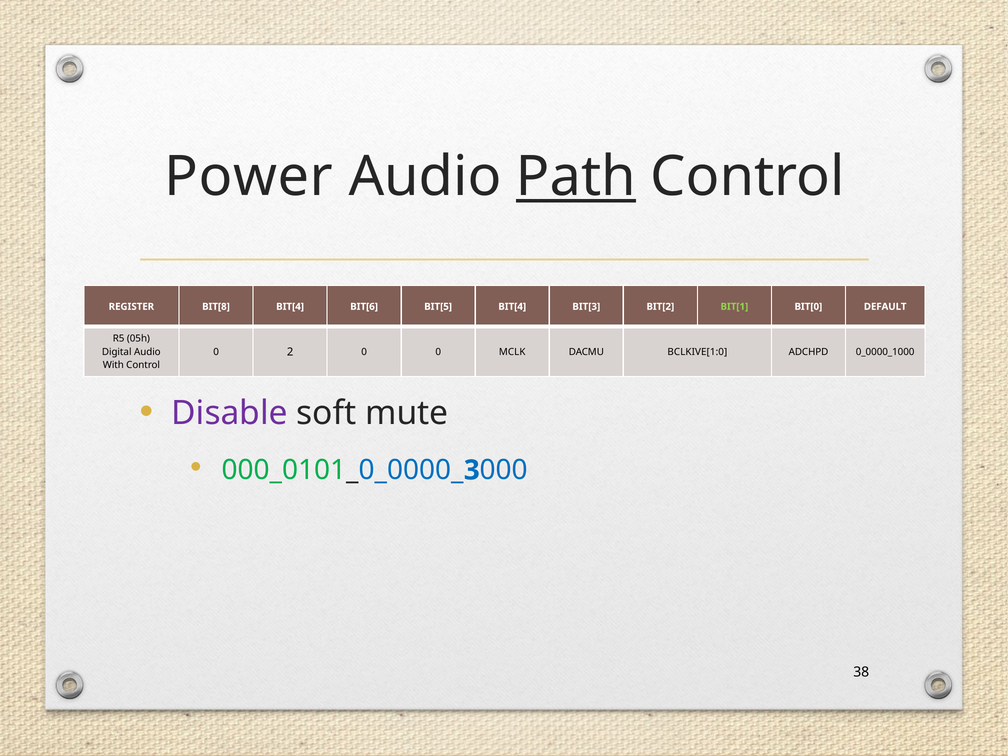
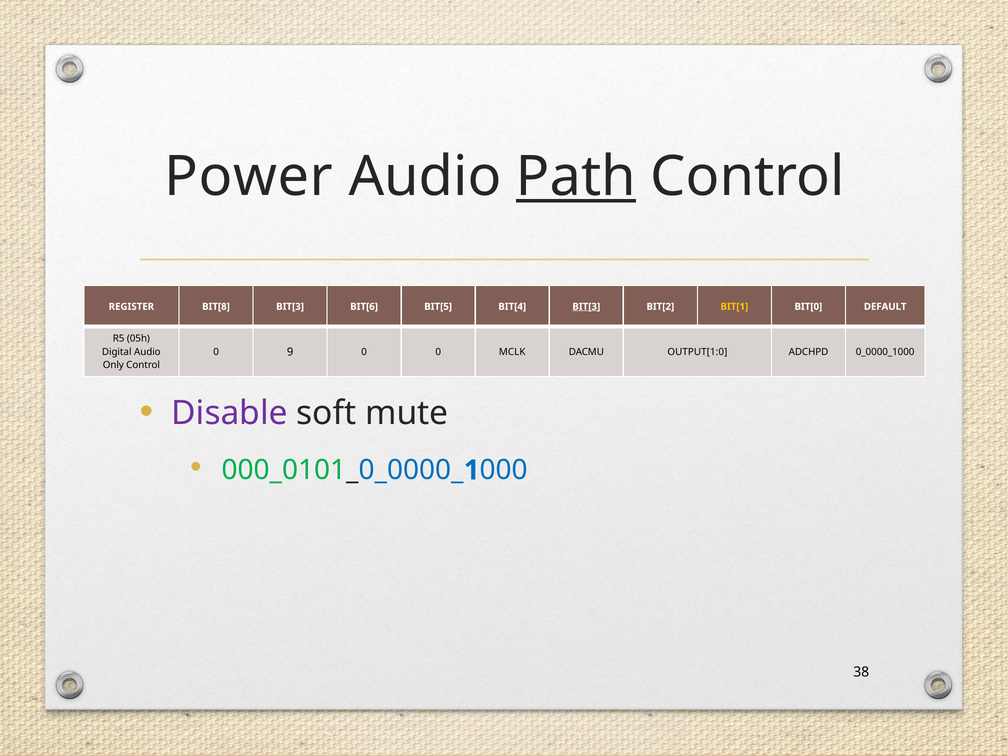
BIT[8 BIT[4: BIT[4 -> BIT[3
BIT[3 at (586, 307) underline: none -> present
BIT[1 colour: light green -> yellow
2: 2 -> 9
BCLKIVE[1:0: BCLKIVE[1:0 -> OUTPUT[1:0
With: With -> Only
3: 3 -> 1
